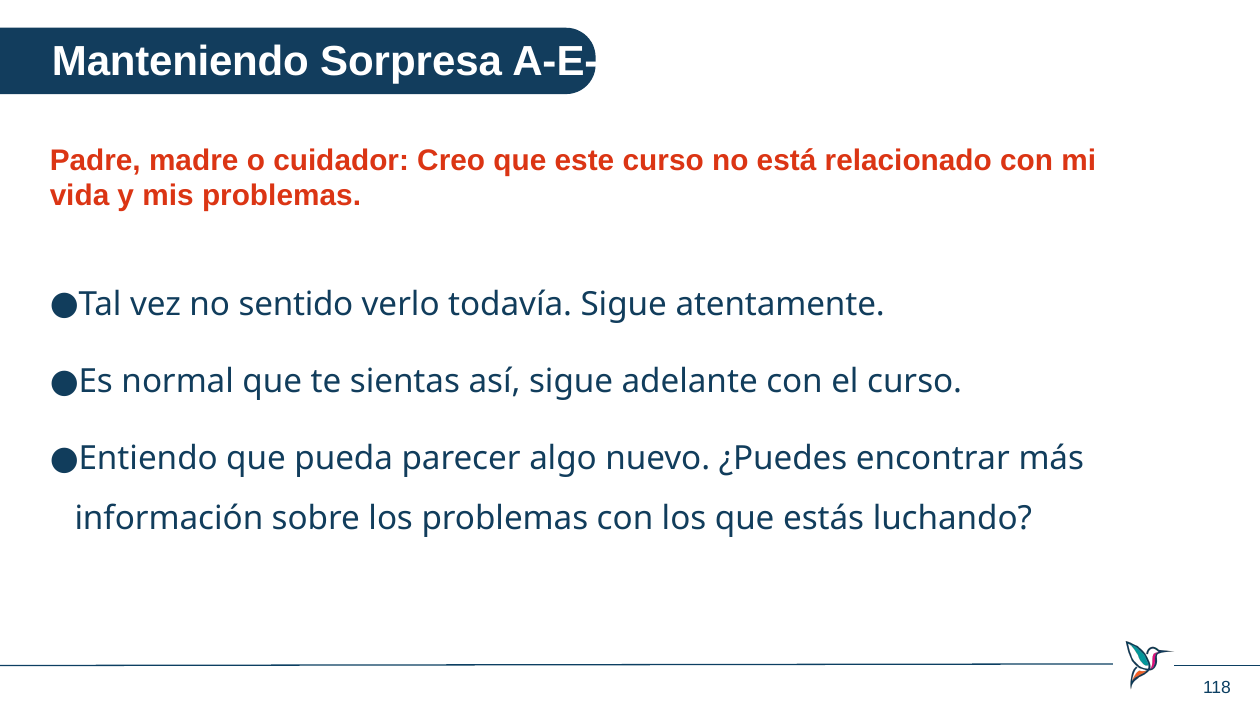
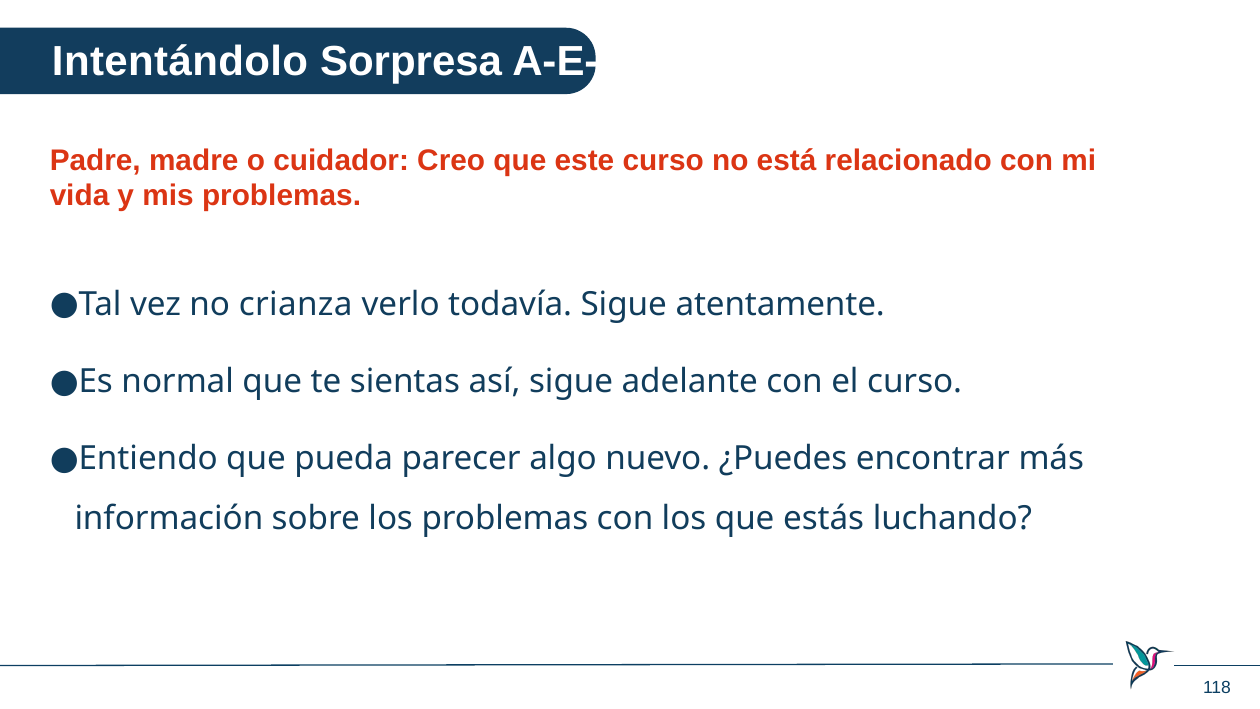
Manteniendo: Manteniendo -> Intentándolo
sentido: sentido -> crianza
